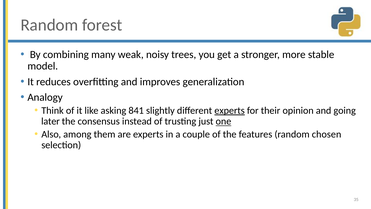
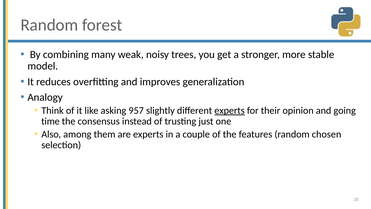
841: 841 -> 957
later: later -> time
one underline: present -> none
